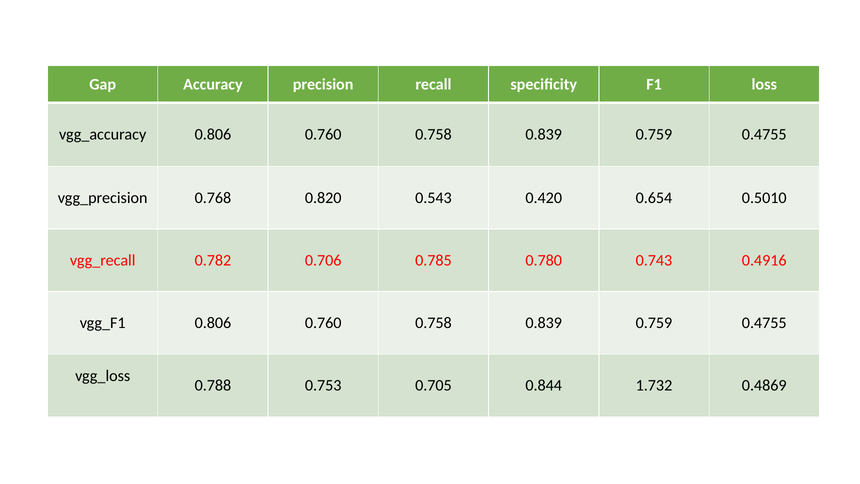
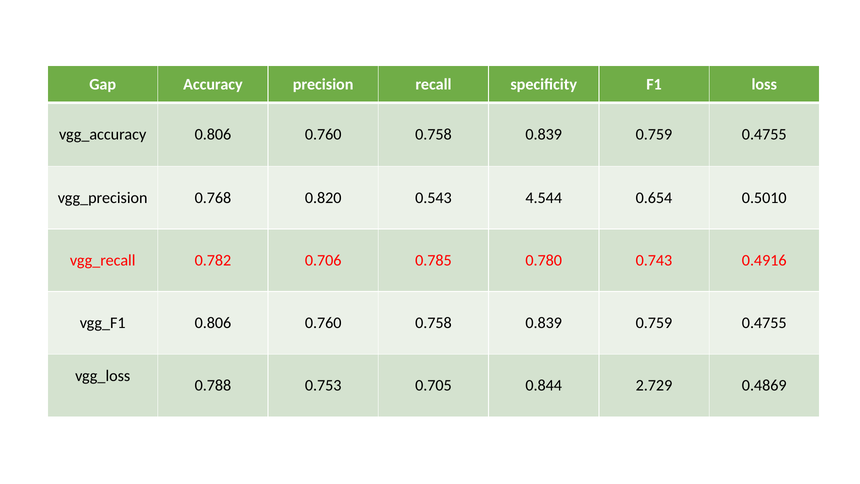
0.420: 0.420 -> 4.544
1.732: 1.732 -> 2.729
